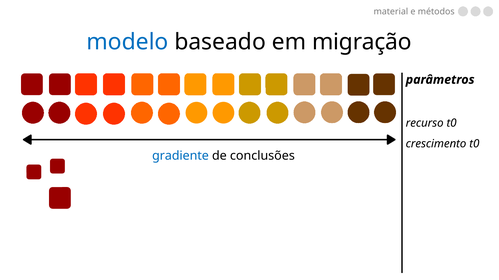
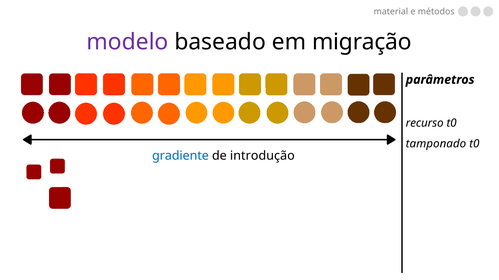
modelo colour: blue -> purple
crescimento: crescimento -> tamponado
conclusões: conclusões -> introdução
